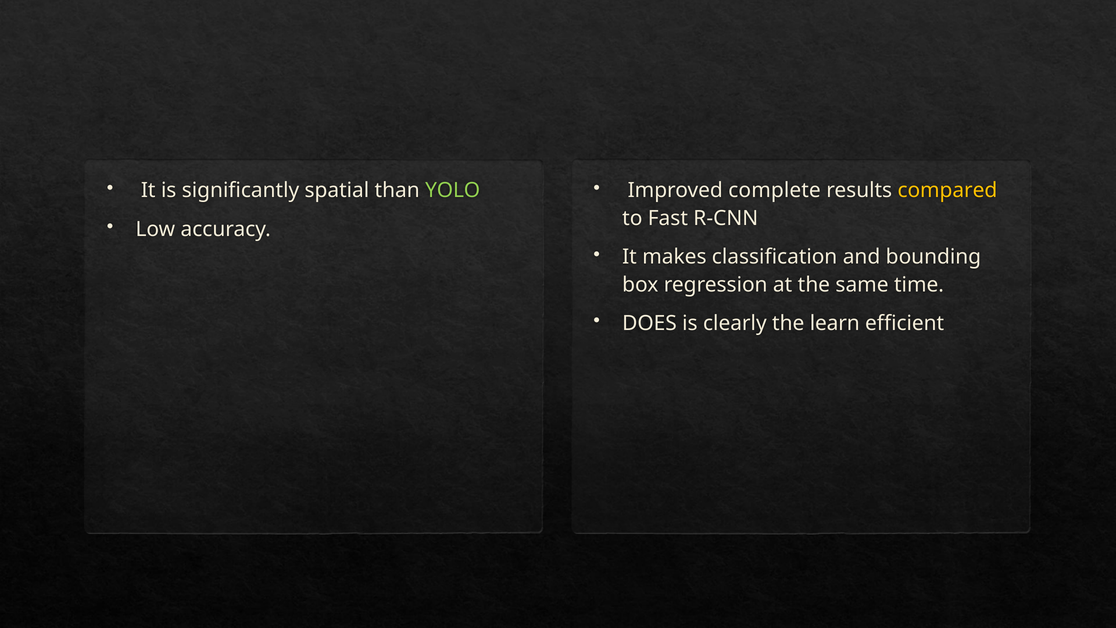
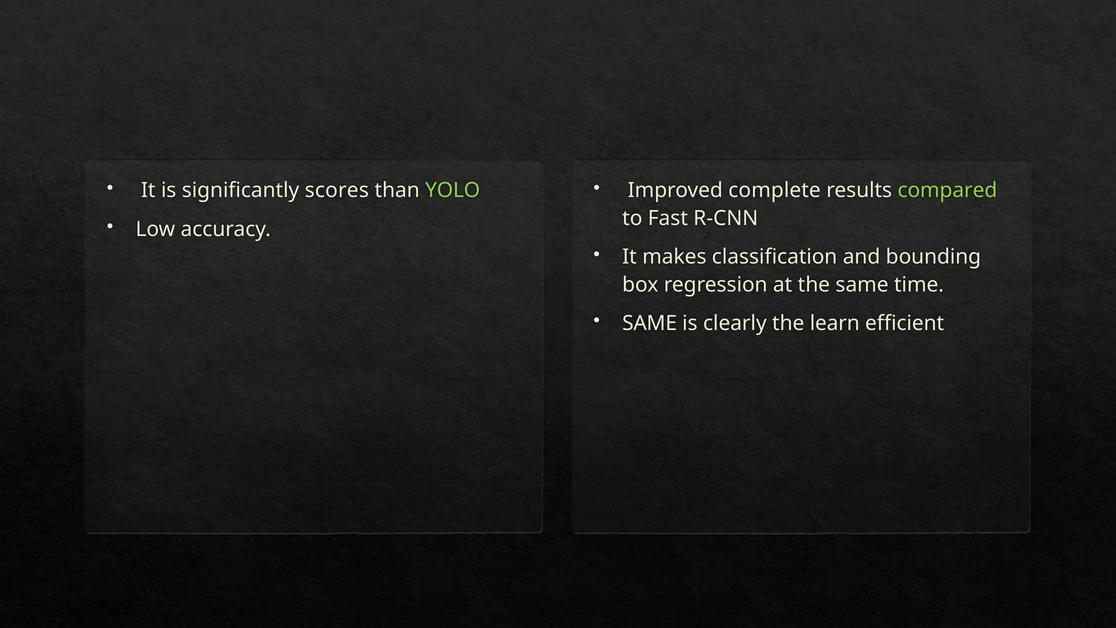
spatial: spatial -> scores
compared colour: yellow -> light green
DOES at (650, 323): DOES -> SAME
